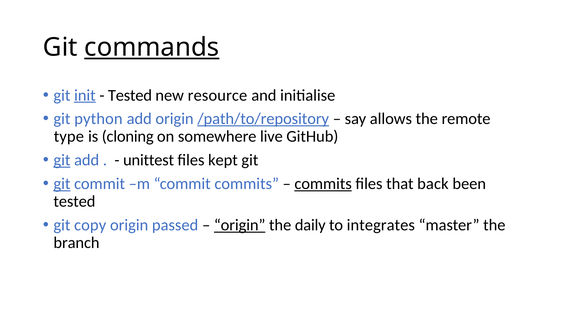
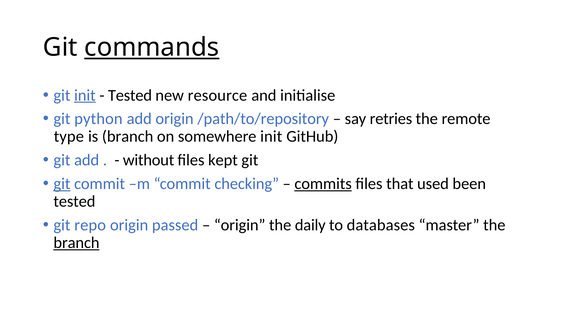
/path/to/repository underline: present -> none
allows: allows -> retries
is cloning: cloning -> branch
somewhere live: live -> init
git at (62, 160) underline: present -> none
unittest: unittest -> without
commit commits: commits -> checking
back: back -> used
copy: copy -> repo
origin at (240, 225) underline: present -> none
integrates: integrates -> databases
branch at (76, 243) underline: none -> present
